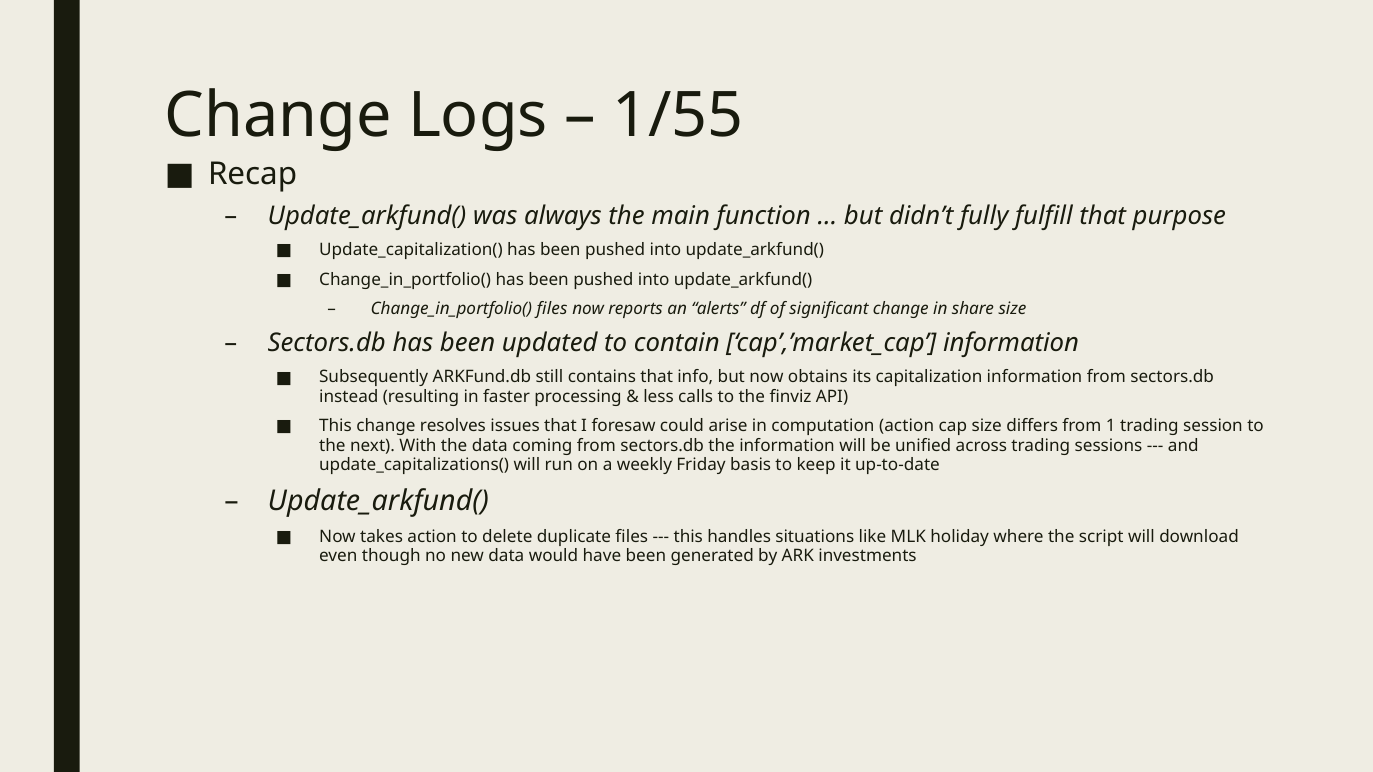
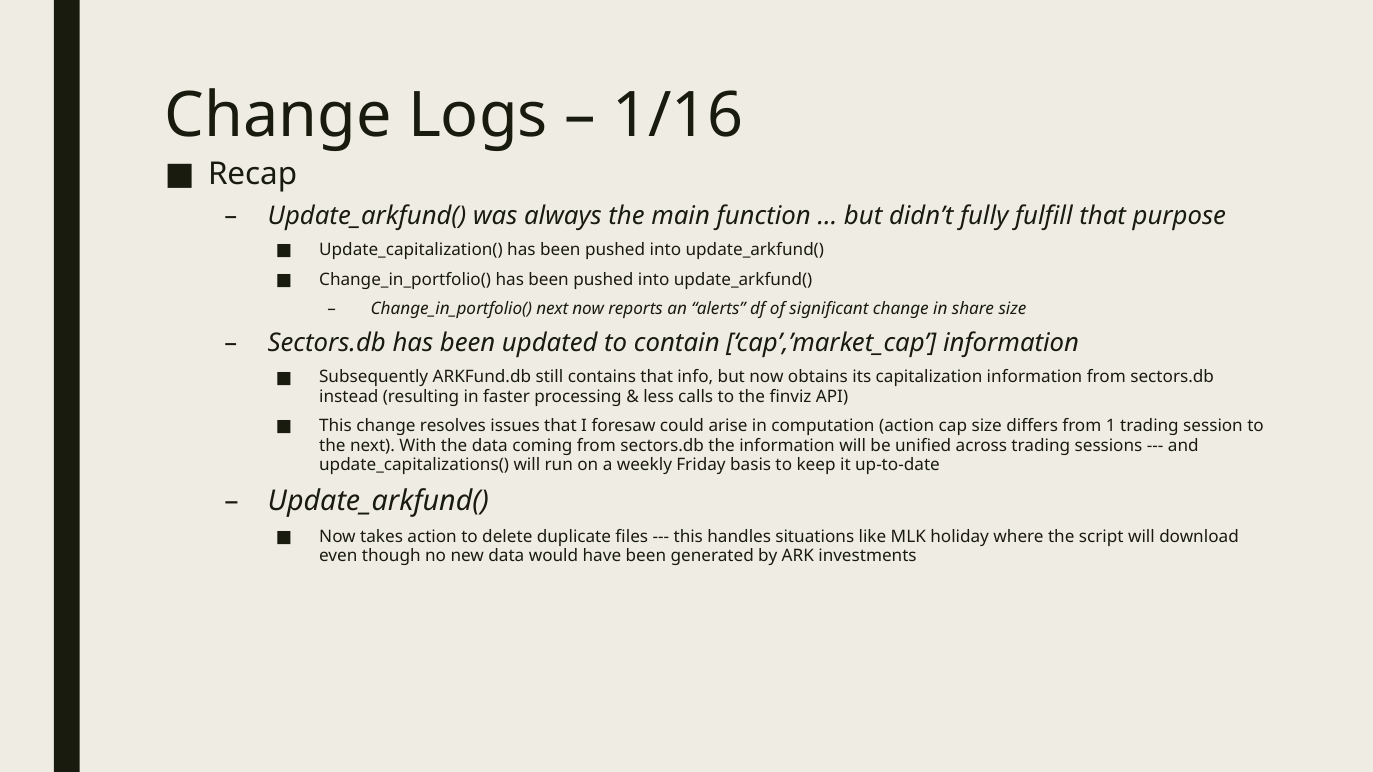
1/55: 1/55 -> 1/16
Change_in_portfolio( files: files -> next
